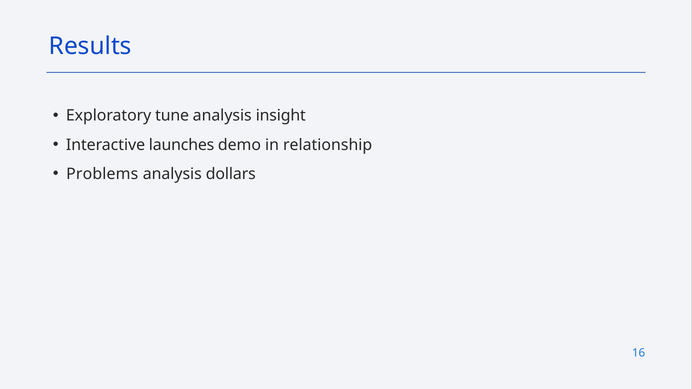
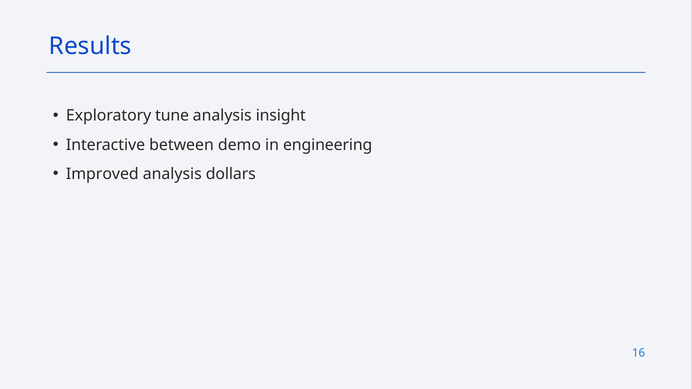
launches: launches -> between
relationship: relationship -> engineering
Problems: Problems -> Improved
